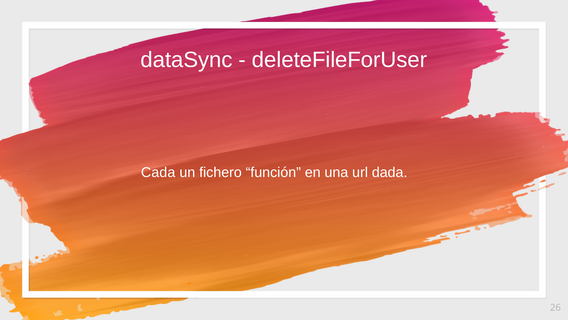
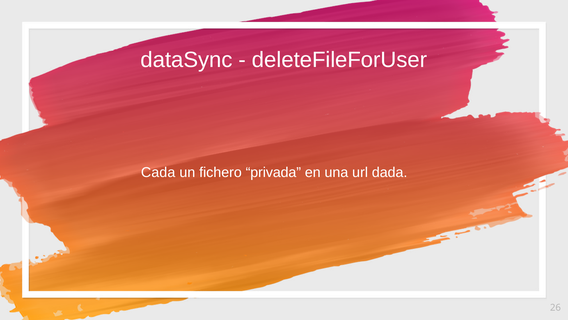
función: función -> privada
